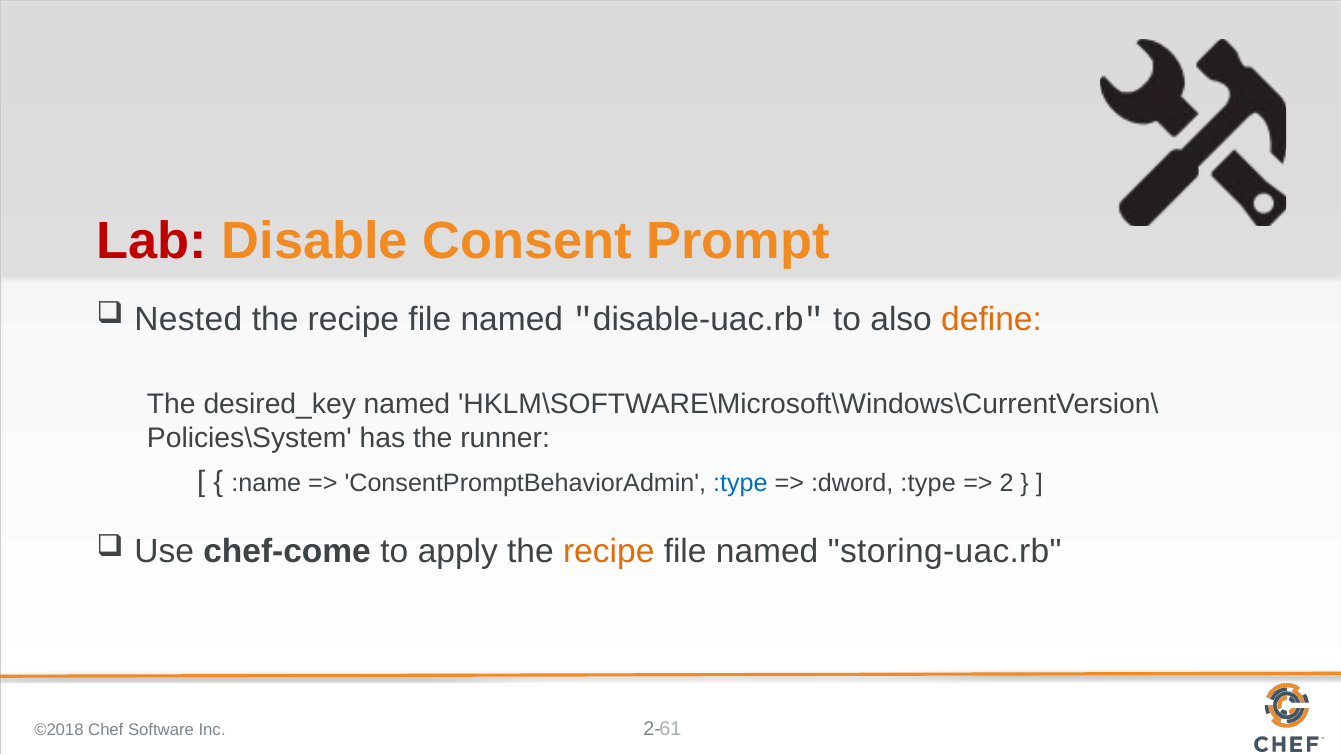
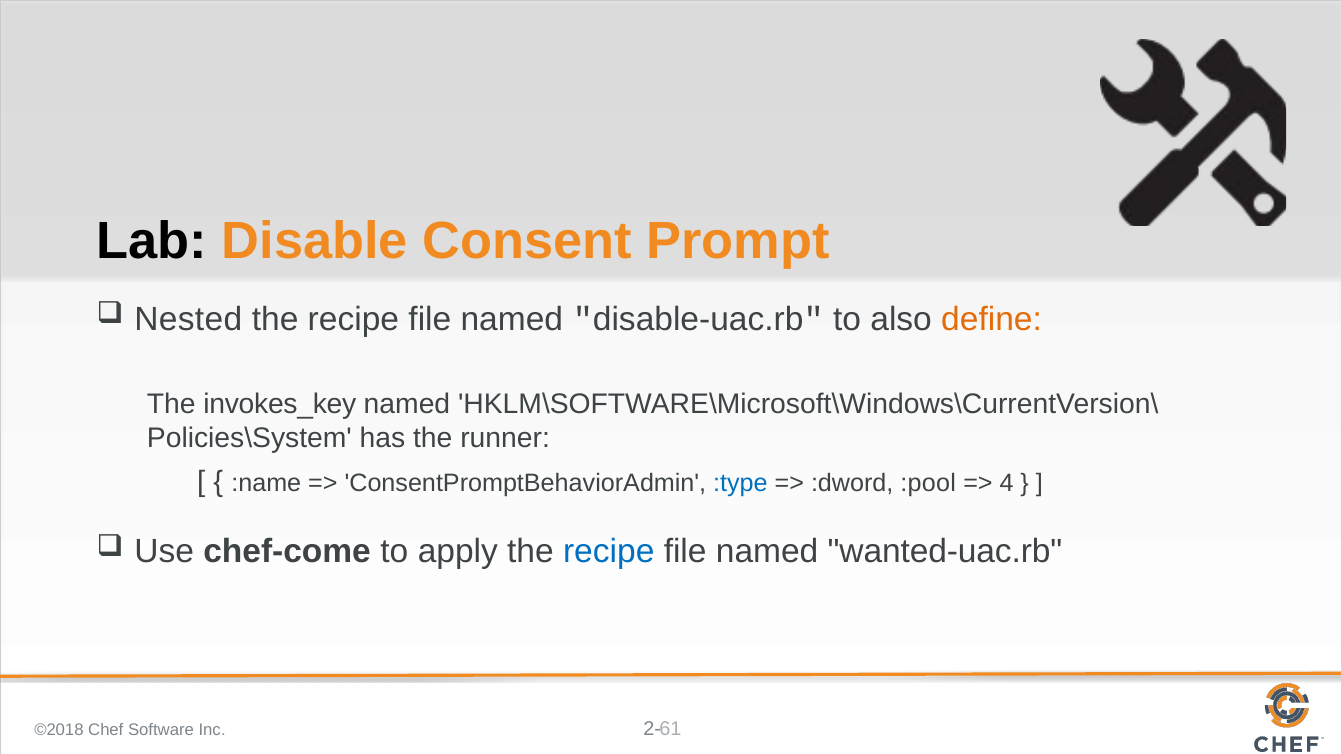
Lab colour: red -> black
desired_key: desired_key -> invokes_key
:dword :type: :type -> :pool
2: 2 -> 4
recipe at (609, 552) colour: orange -> blue
storing-uac.rb: storing-uac.rb -> wanted-uac.rb
